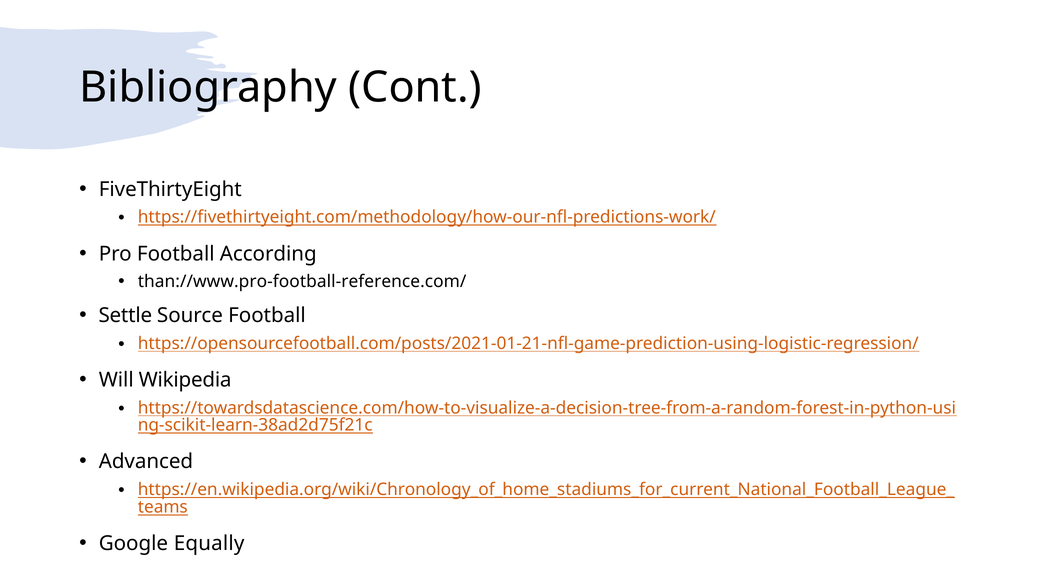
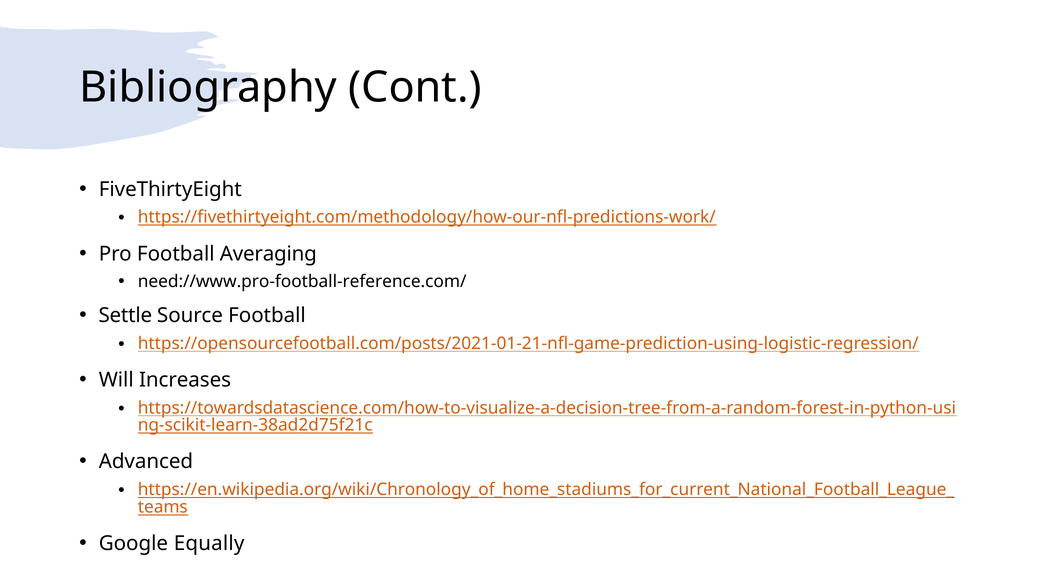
According: According -> Averaging
than://www.pro-football-reference.com/: than://www.pro-football-reference.com/ -> need://www.pro-football-reference.com/
Wikipedia: Wikipedia -> Increases
